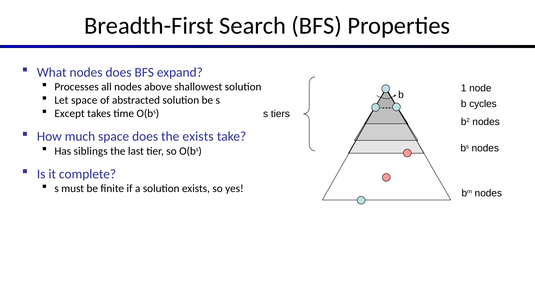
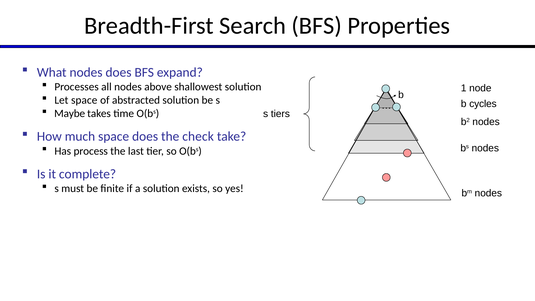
Except: Except -> Maybe
the exists: exists -> check
siblings: siblings -> process
